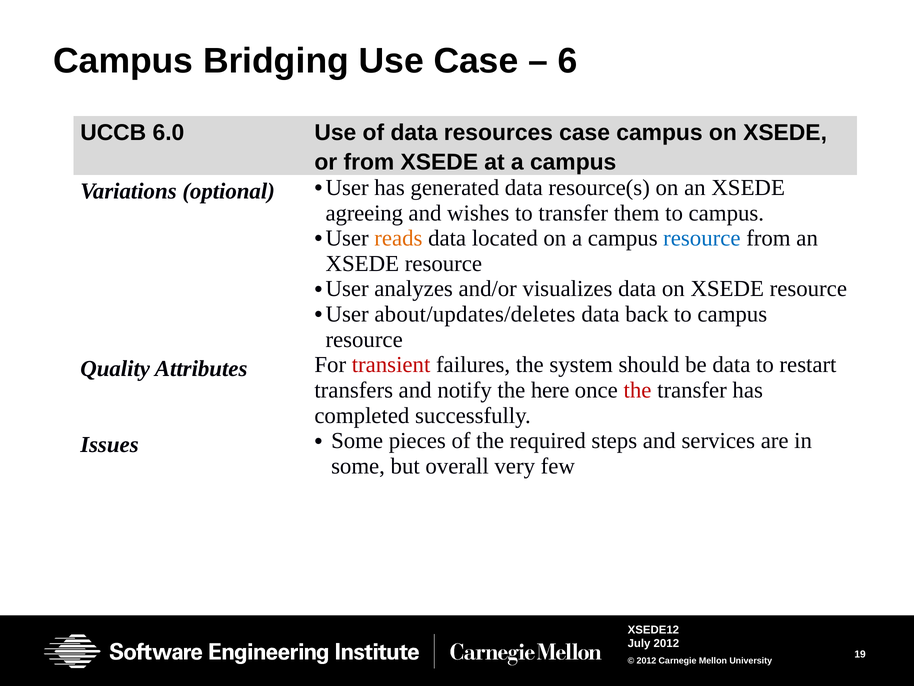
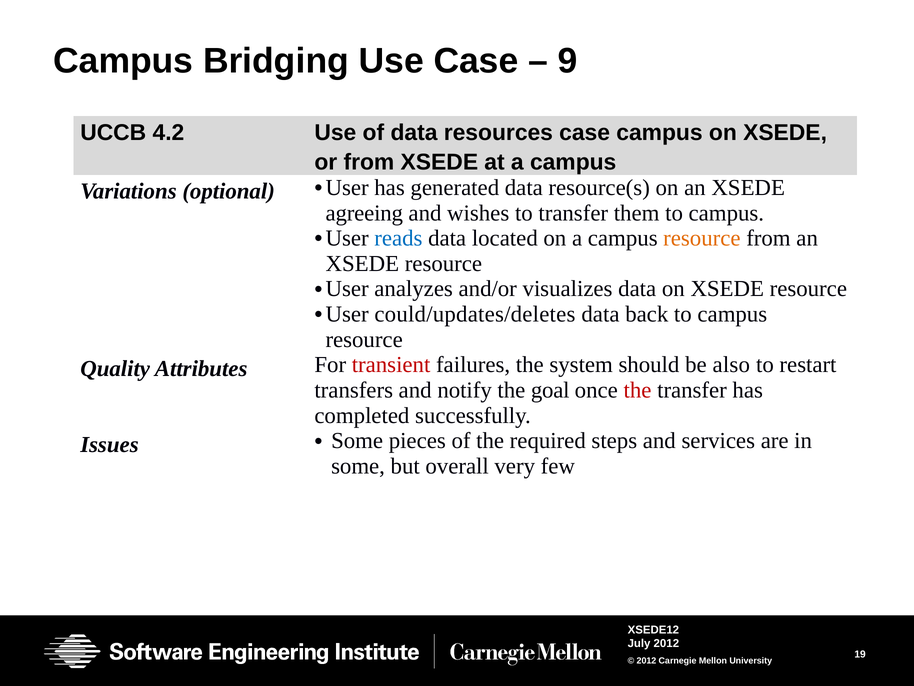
6: 6 -> 9
6.0: 6.0 -> 4.2
reads colour: orange -> blue
resource at (702, 238) colour: blue -> orange
about/updates/deletes: about/updates/deletes -> could/updates/deletes
be data: data -> also
here: here -> goal
